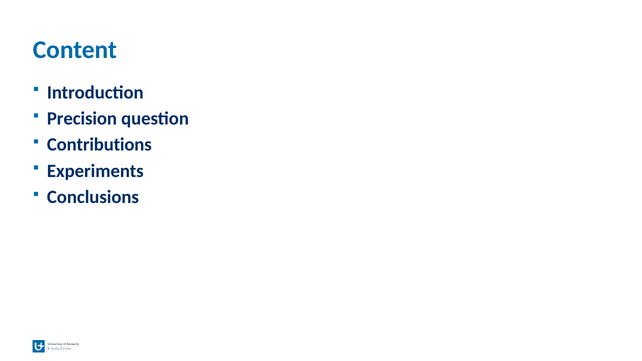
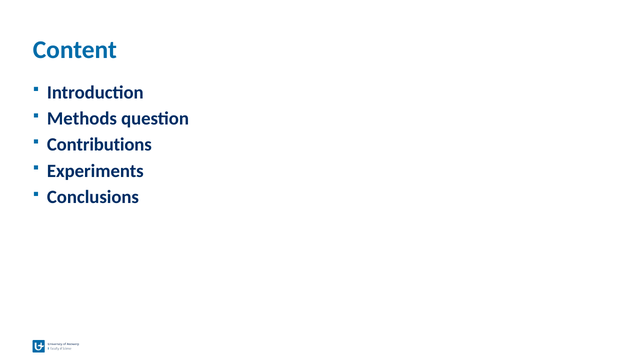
Precision: Precision -> Methods
